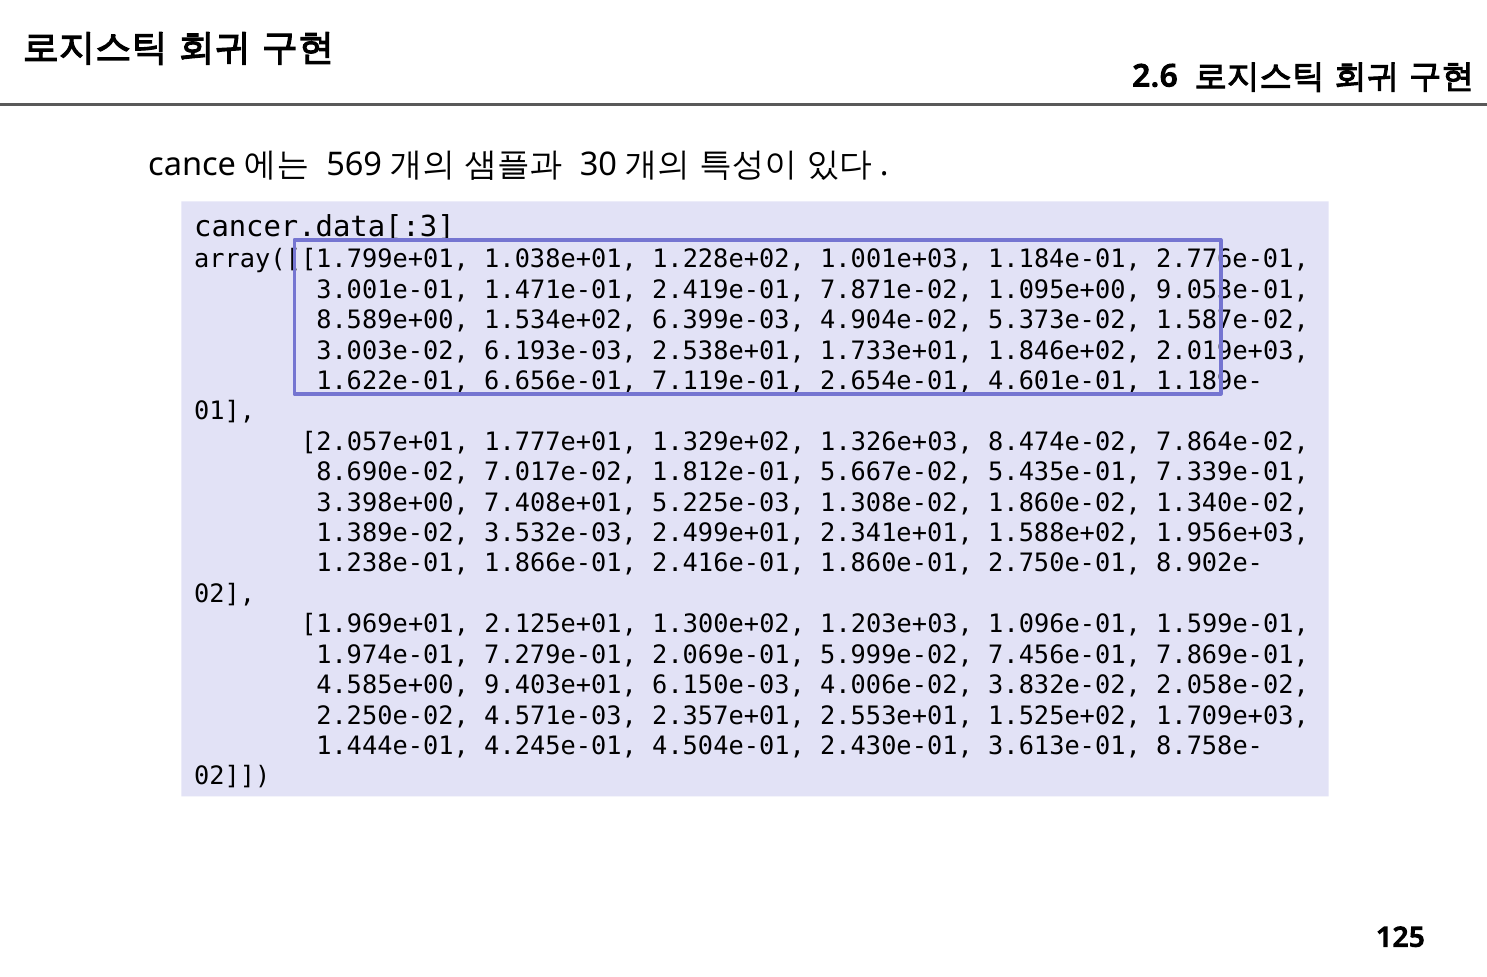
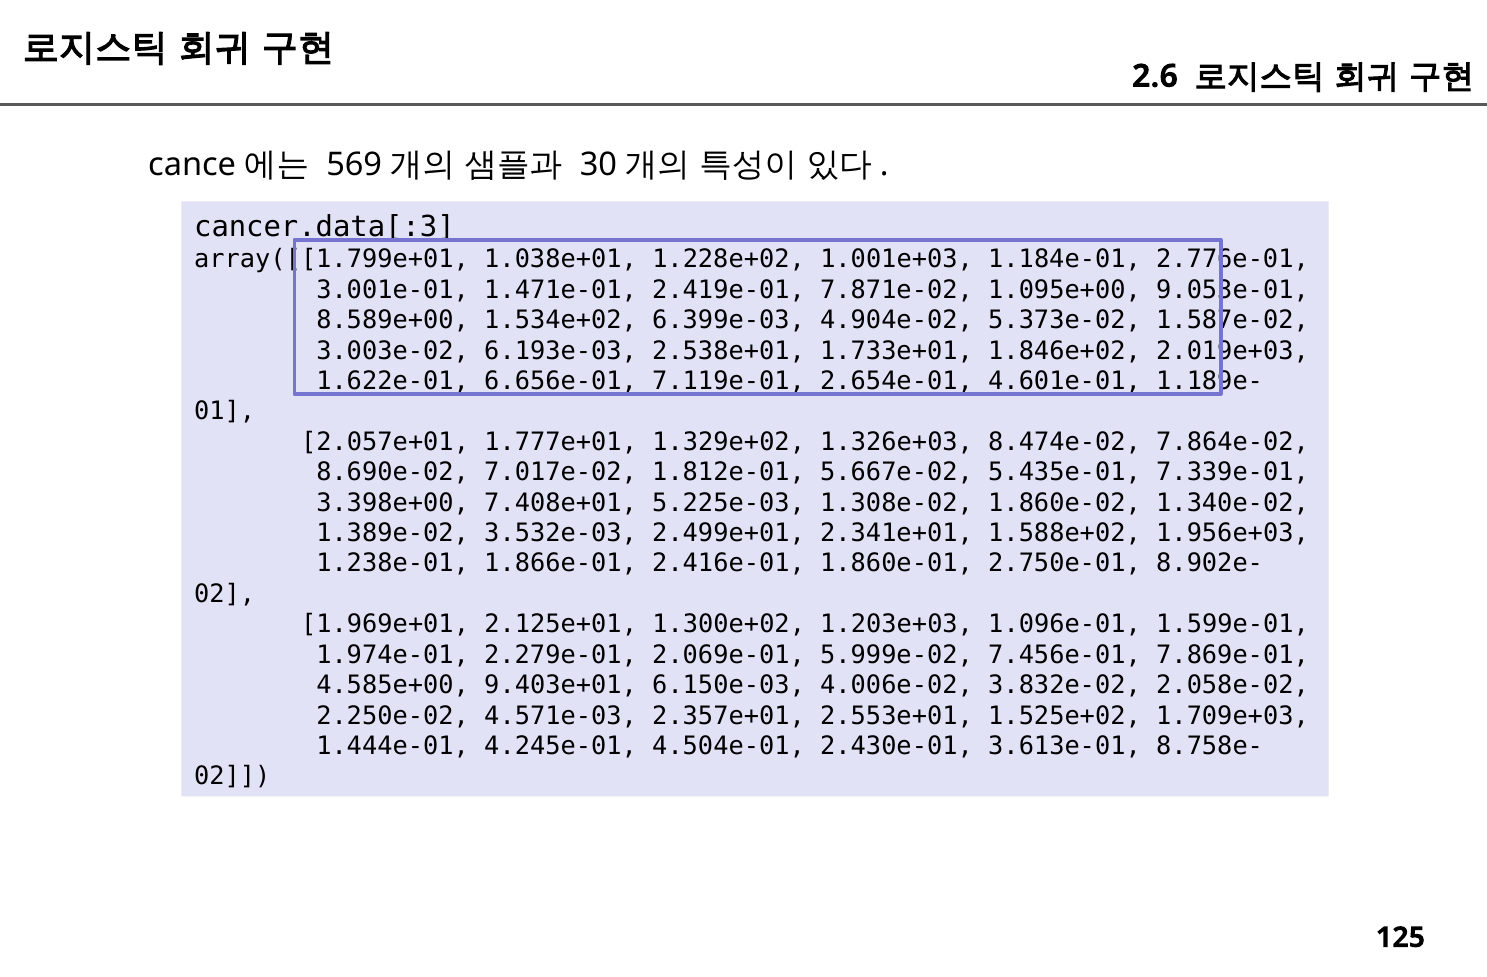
7.279e-01: 7.279e-01 -> 2.279e-01
